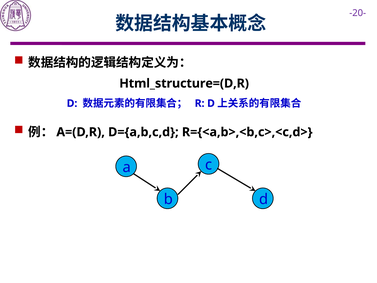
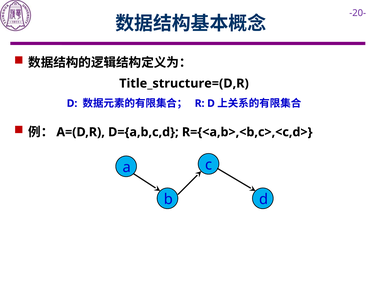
Html_structure=(D,R: Html_structure=(D,R -> Title_structure=(D,R
